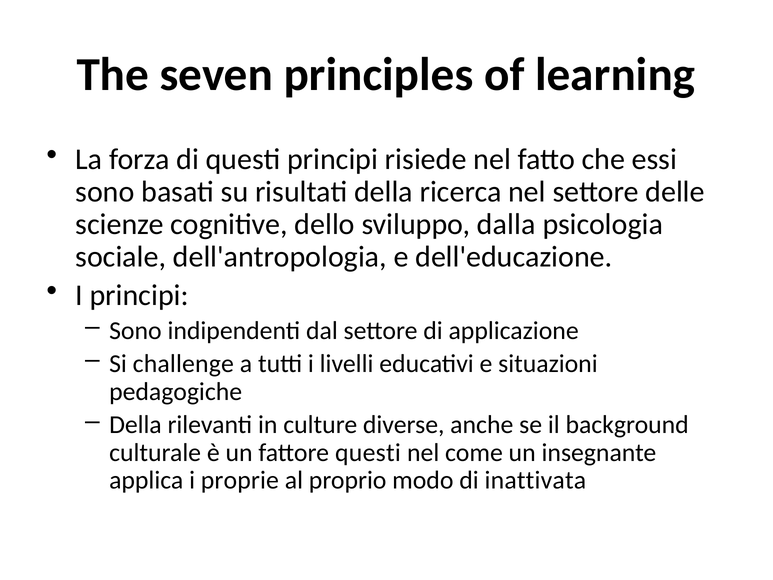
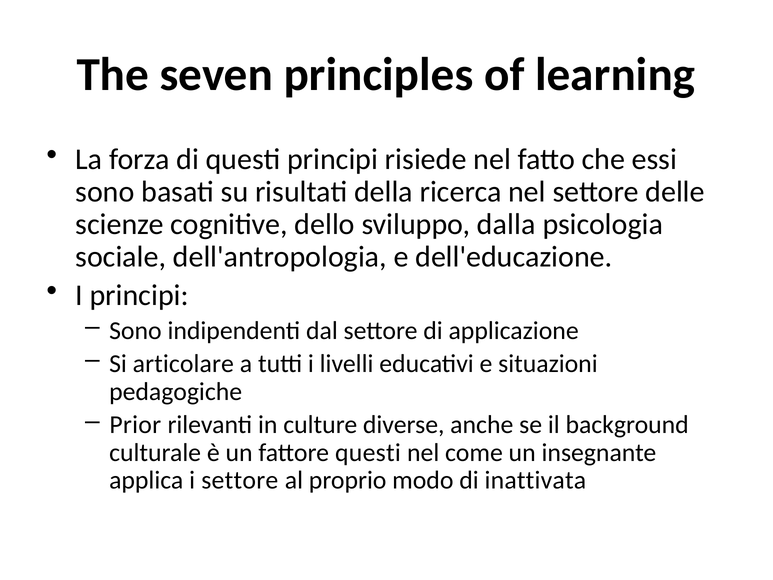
challenge: challenge -> articolare
Della at (135, 425): Della -> Prior
i proprie: proprie -> settore
